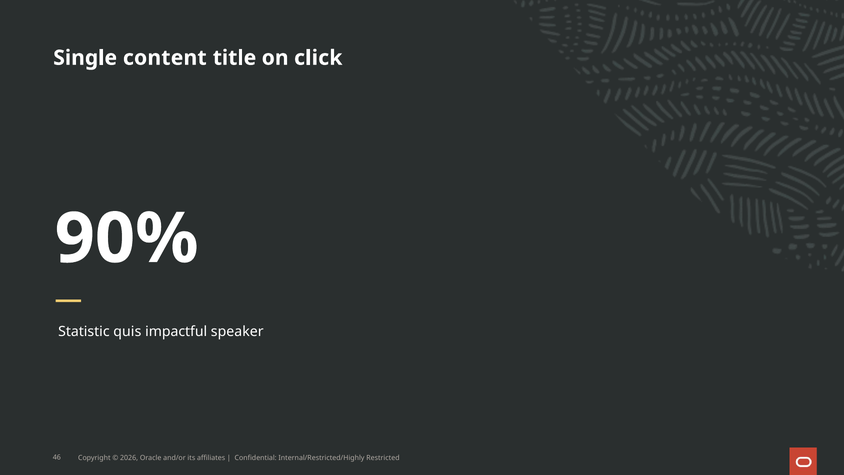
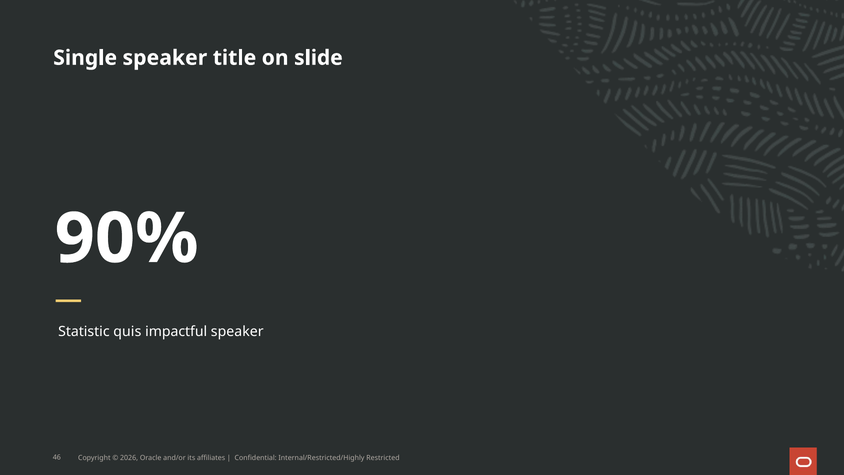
Single content: content -> speaker
click: click -> slide
